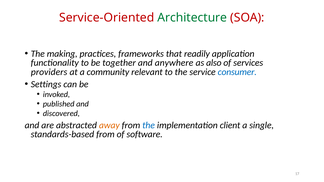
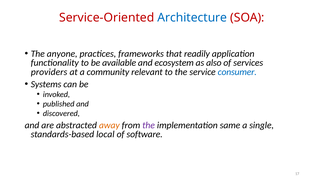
Architecture colour: green -> blue
making: making -> anyone
together: together -> available
anywhere: anywhere -> ecosystem
Settings: Settings -> Systems
the at (149, 125) colour: blue -> purple
client: client -> same
standards-based from: from -> local
